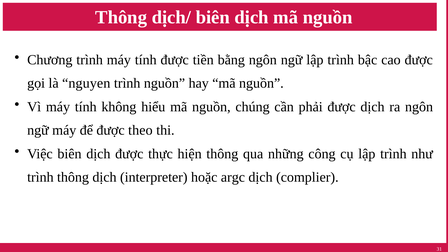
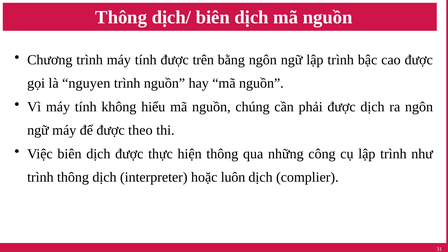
tiền: tiền -> trên
argc: argc -> luôn
